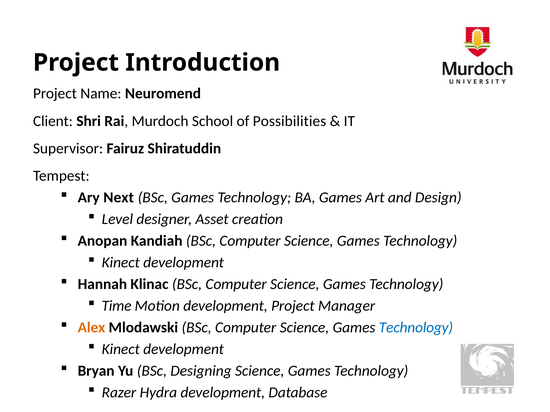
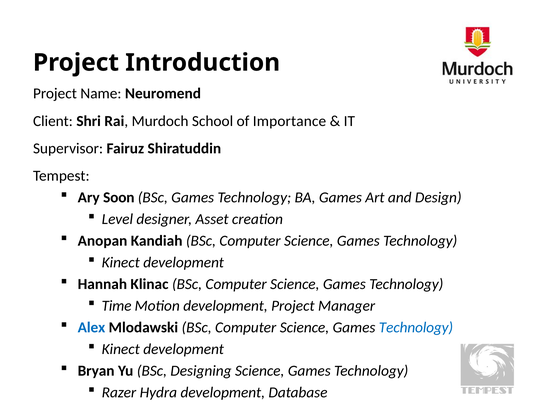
Possibilities: Possibilities -> Importance
Next: Next -> Soon
Alex colour: orange -> blue
